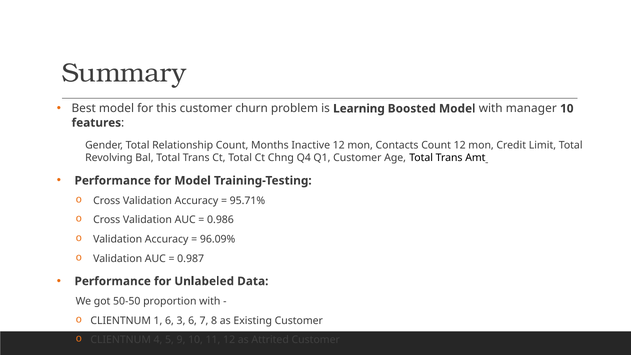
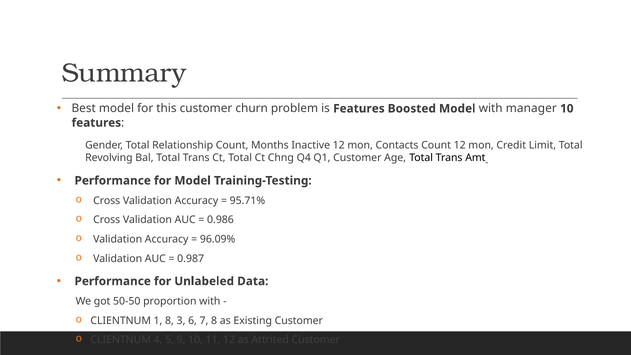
is Learning: Learning -> Features
1 6: 6 -> 8
